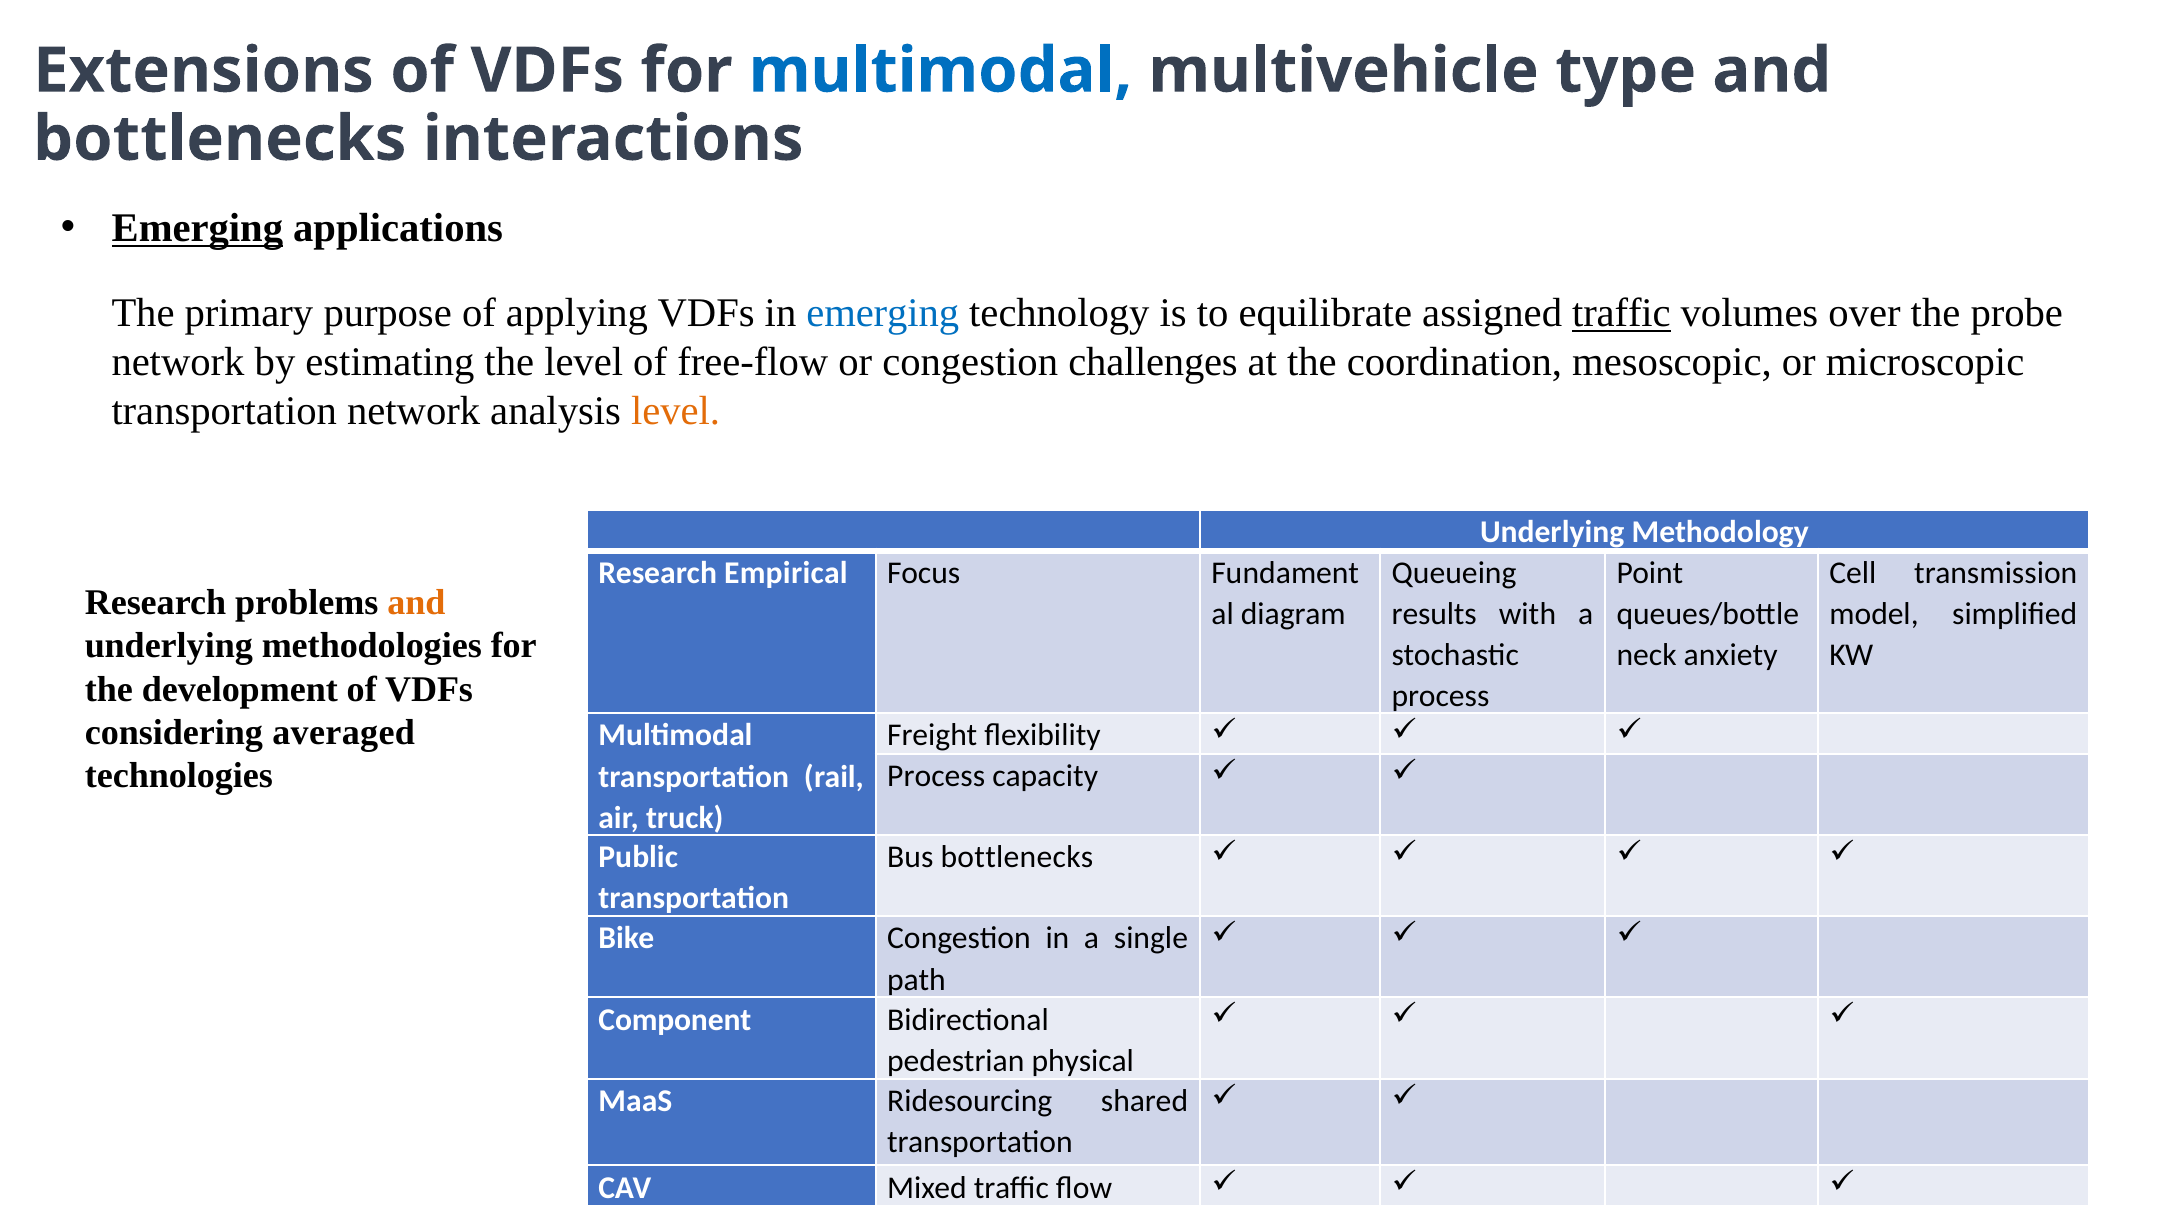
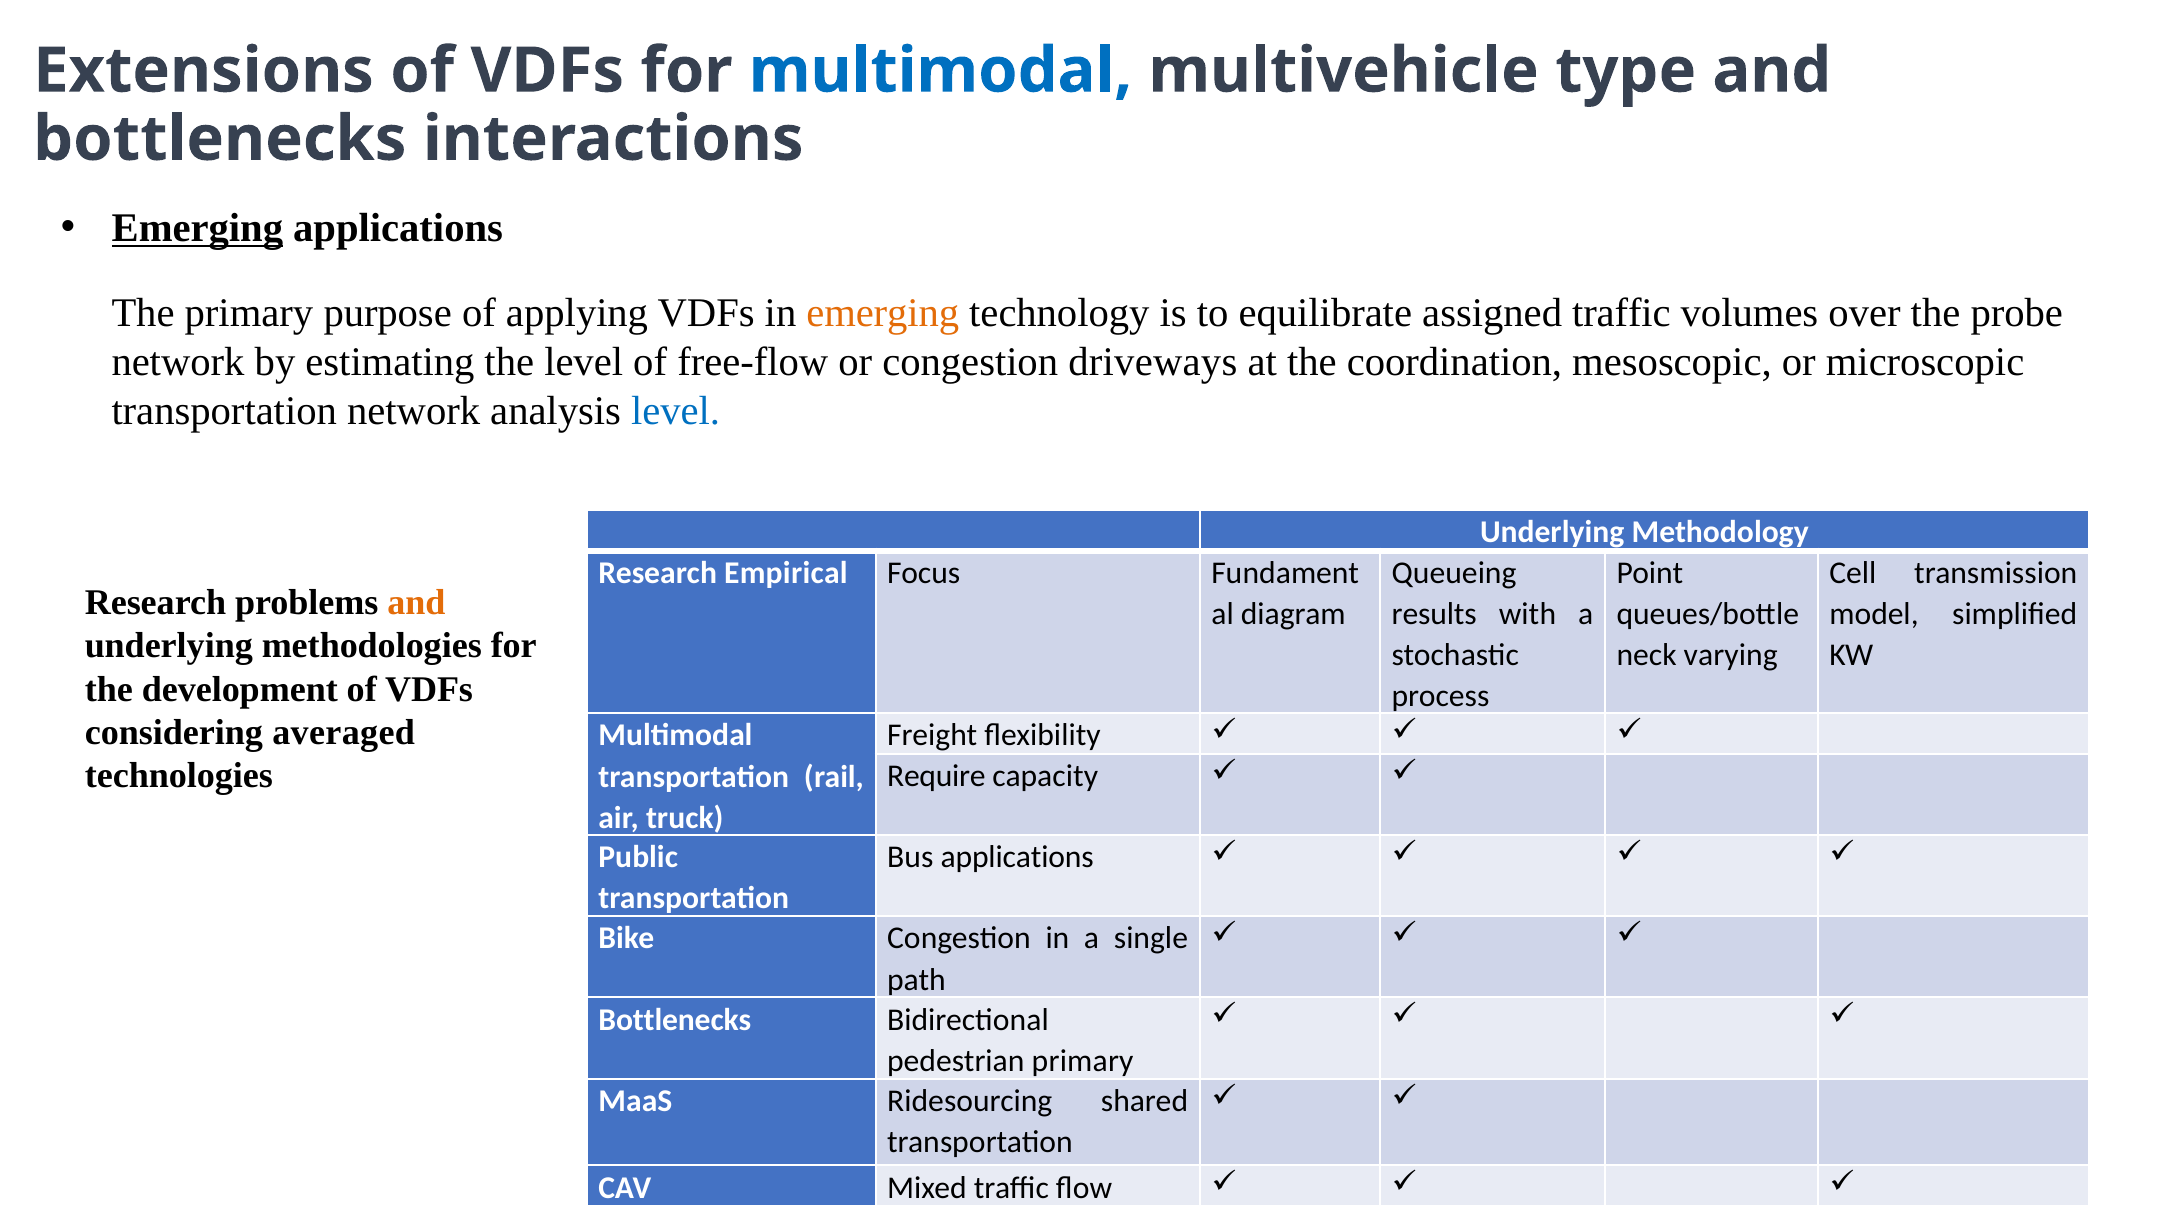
emerging at (883, 313) colour: blue -> orange
traffic at (1621, 313) underline: present -> none
challenges: challenges -> driveways
level at (676, 411) colour: orange -> blue
anxiety: anxiety -> varying
Process at (936, 776): Process -> Require
Bus bottlenecks: bottlenecks -> applications
Component at (675, 1019): Component -> Bottlenecks
pedestrian physical: physical -> primary
